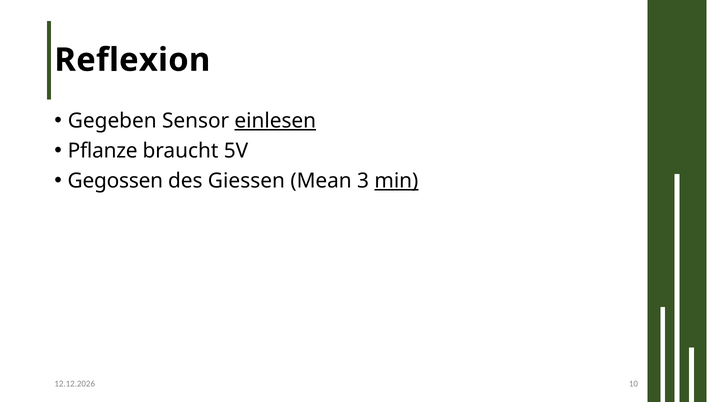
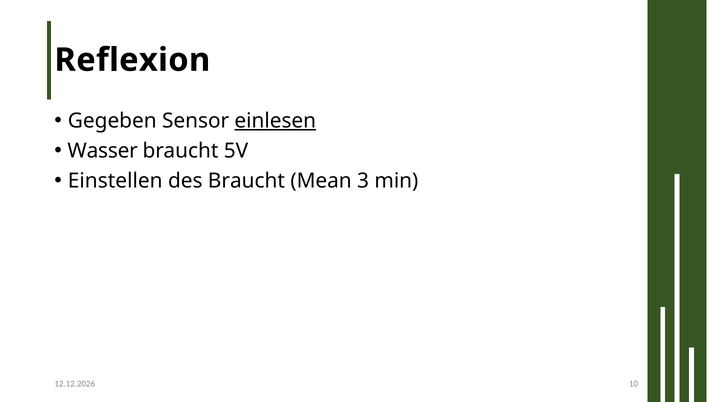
Pflanze: Pflanze -> Wasser
Gegossen: Gegossen -> Einstellen
des Giessen: Giessen -> Braucht
min underline: present -> none
